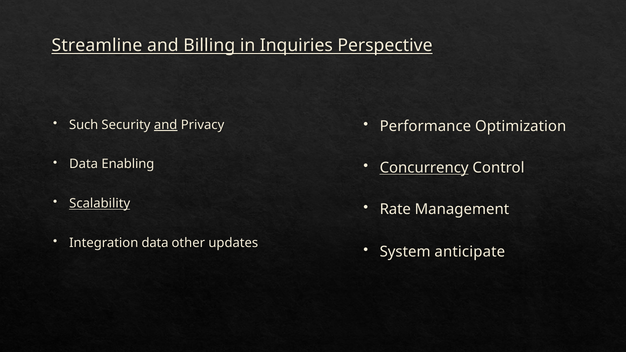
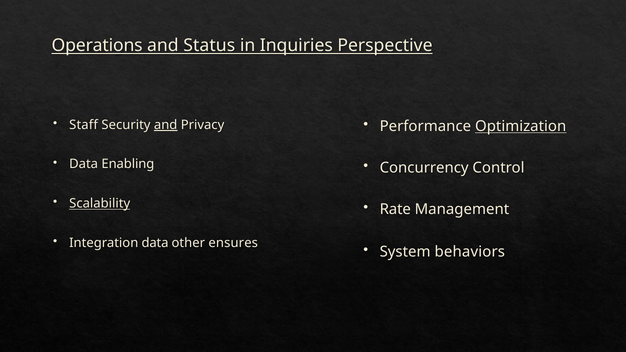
Streamline: Streamline -> Operations
Billing: Billing -> Status
Such: Such -> Staff
Optimization underline: none -> present
Concurrency underline: present -> none
updates: updates -> ensures
anticipate: anticipate -> behaviors
